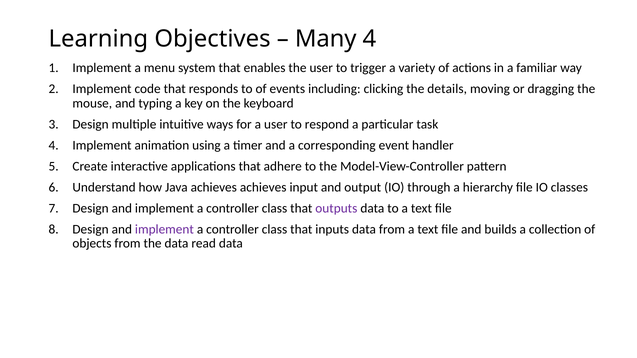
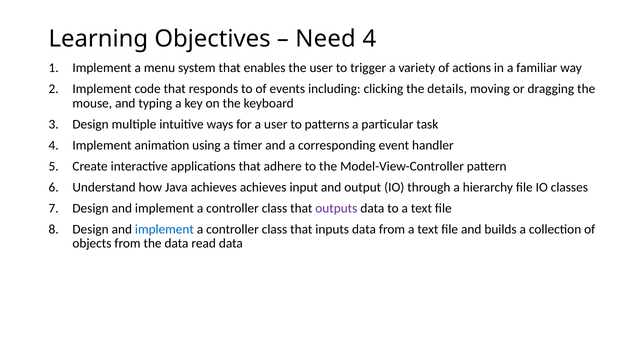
Many: Many -> Need
respond: respond -> patterns
implement at (164, 229) colour: purple -> blue
